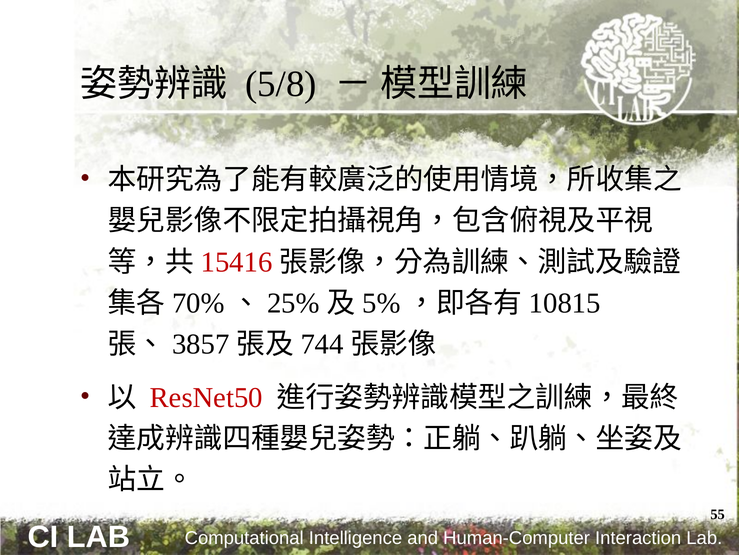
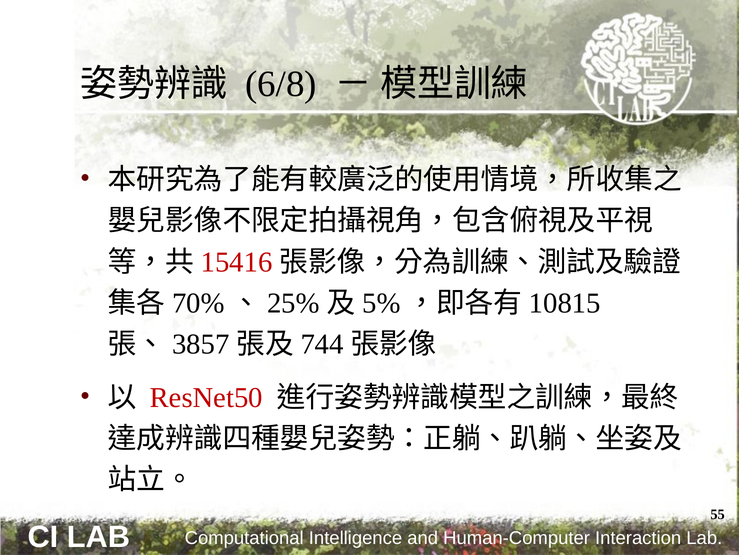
5/8: 5/8 -> 6/8
